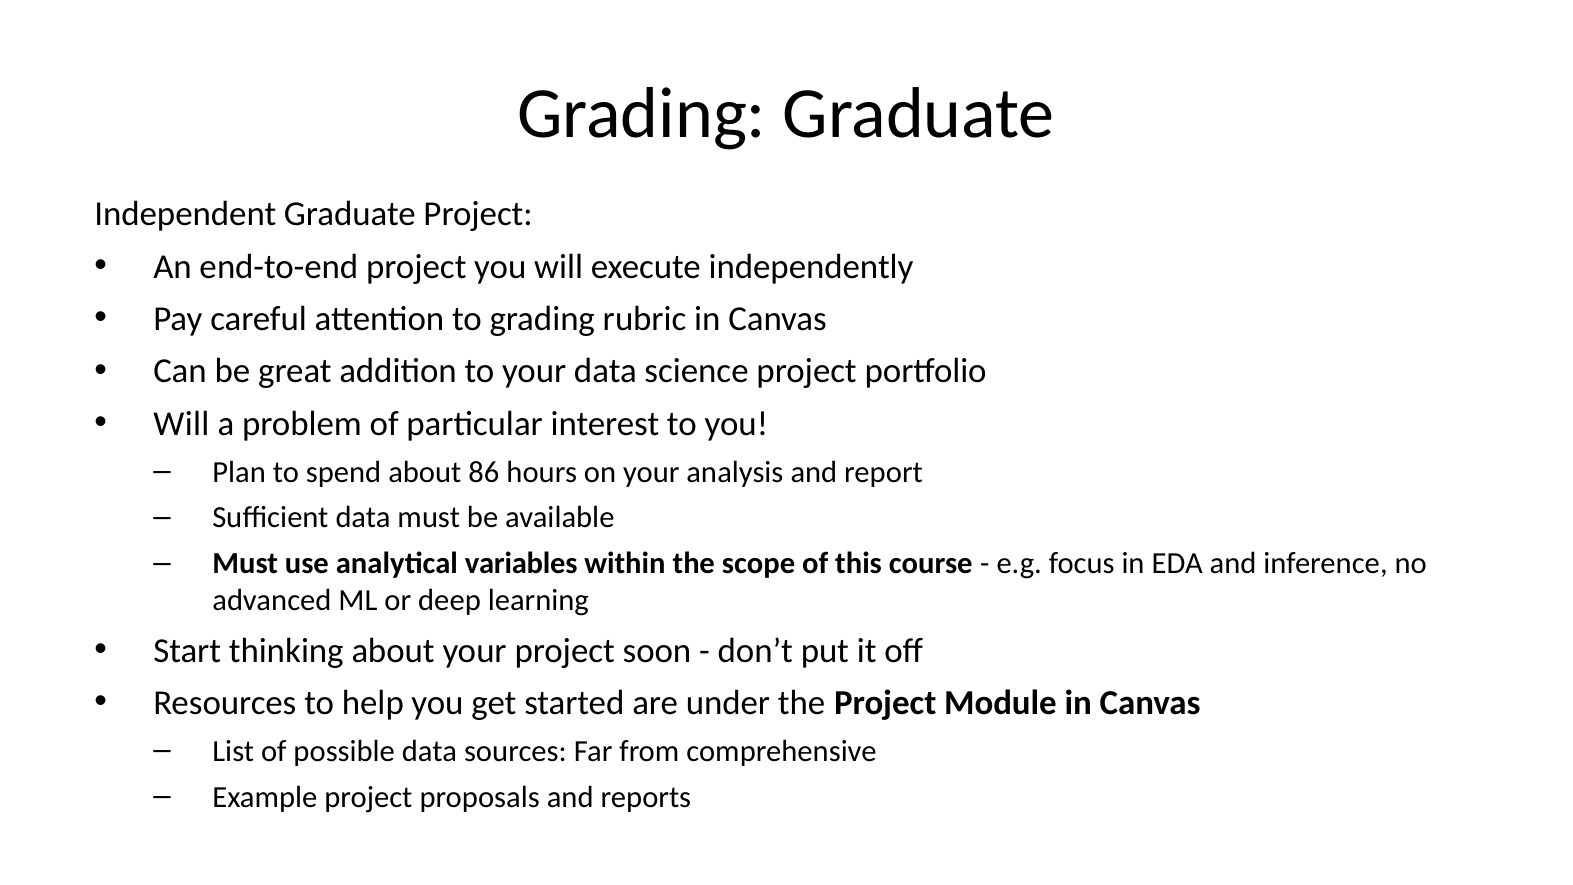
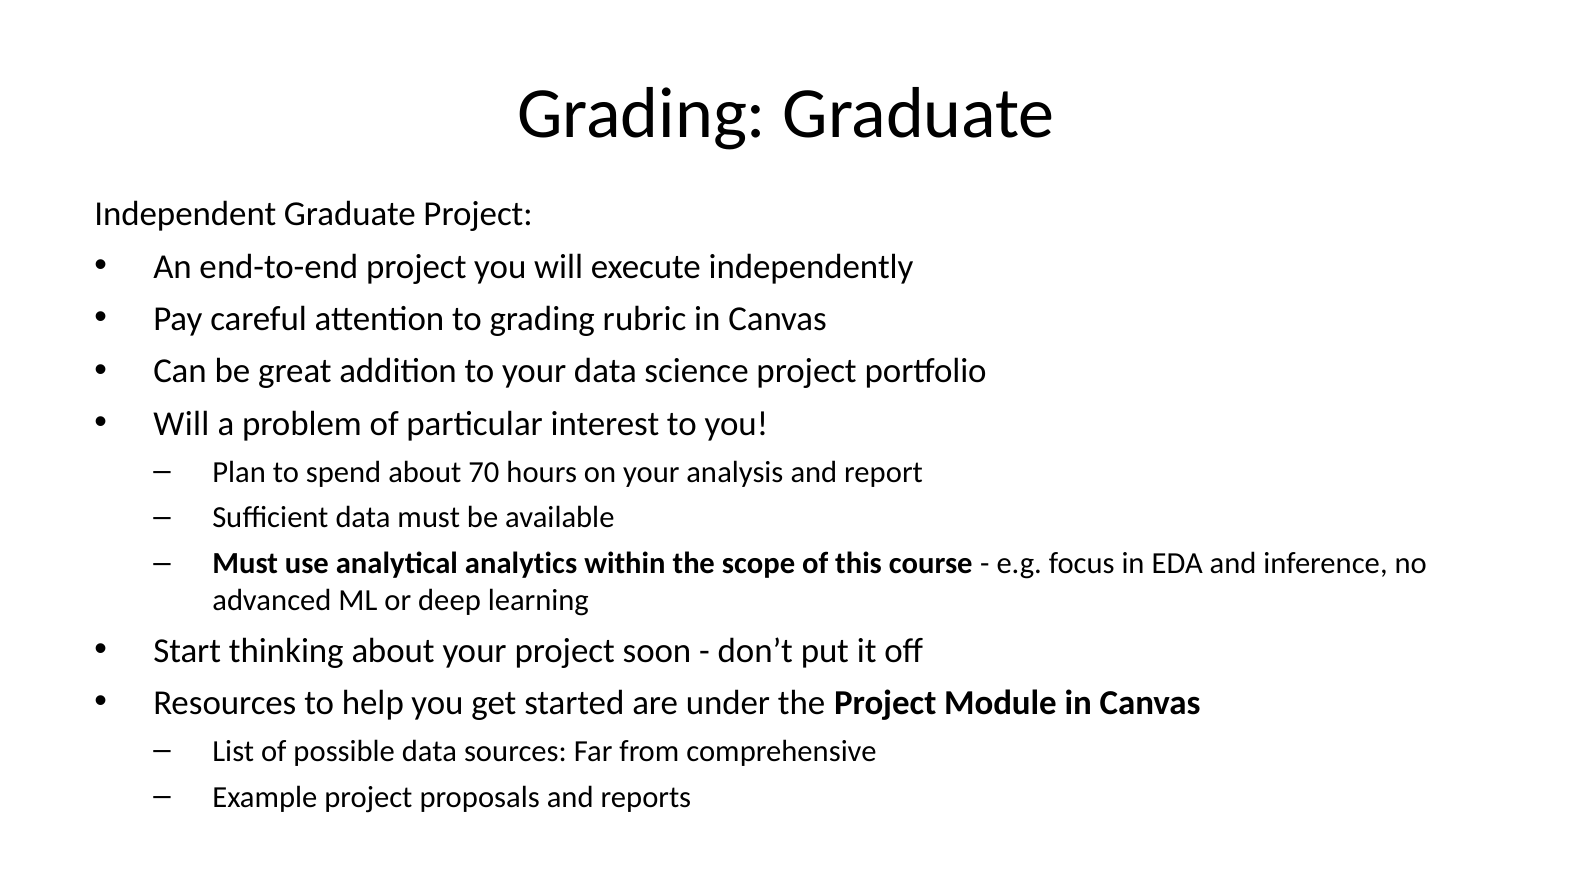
86: 86 -> 70
variables: variables -> analytics
